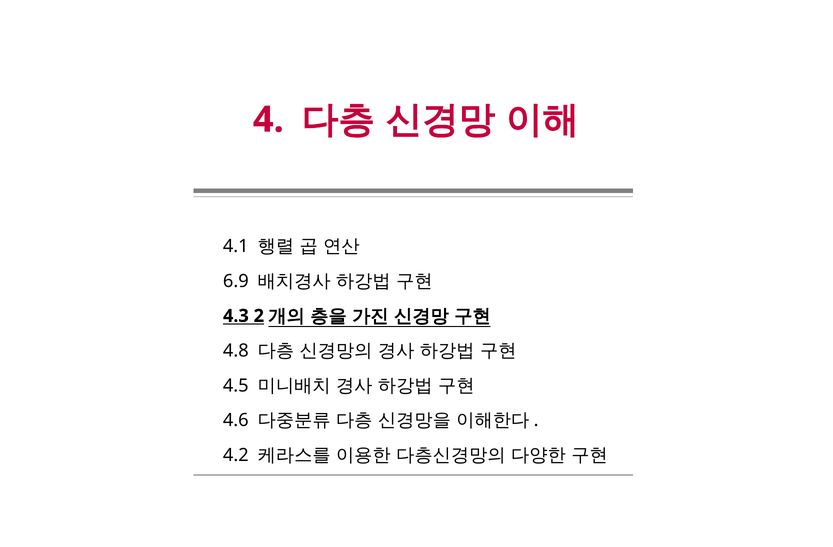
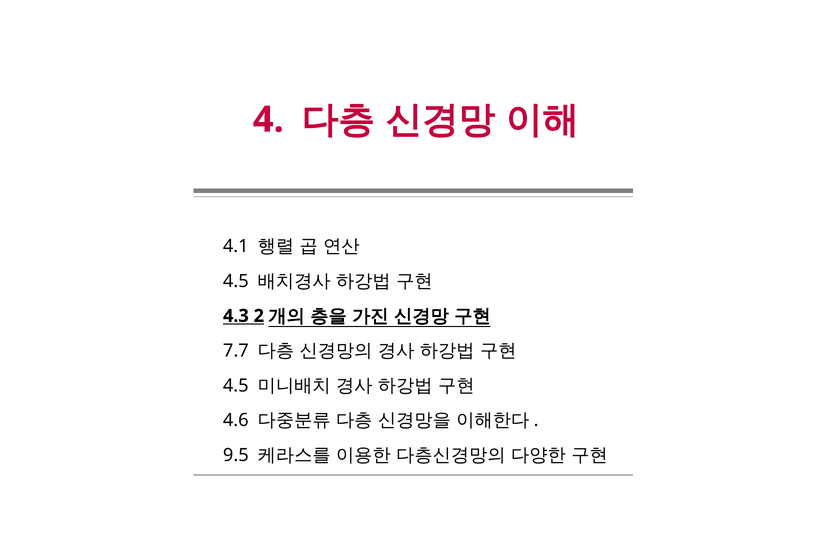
6.9 at (236, 281): 6.9 -> 4.5
4.8: 4.8 -> 7.7
4.2: 4.2 -> 9.5
